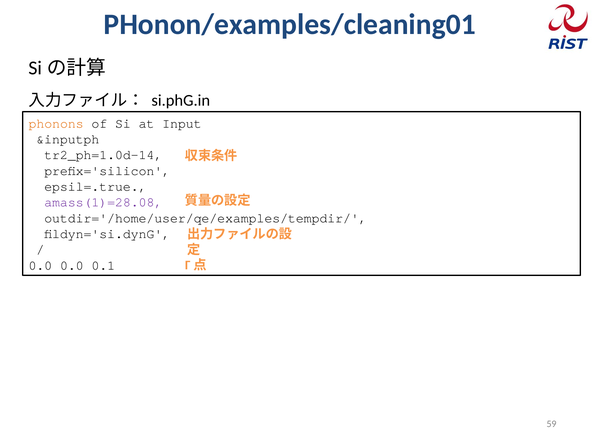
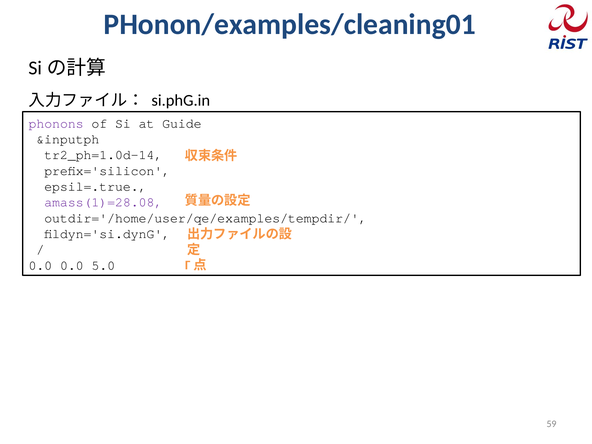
phonons colour: orange -> purple
Input: Input -> Guide
0.1: 0.1 -> 5.0
